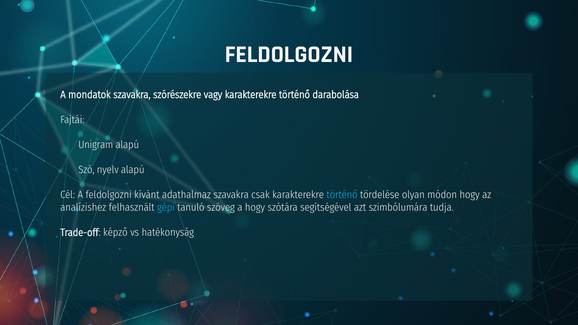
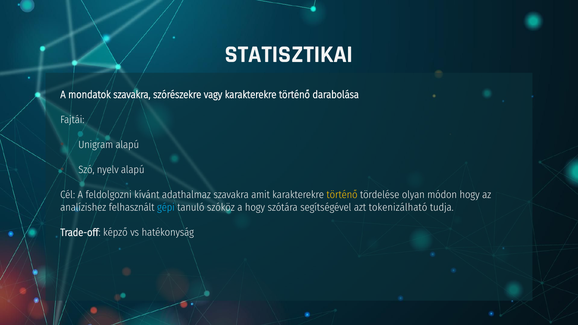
FELDOLGOZNI at (289, 54): FELDOLGOZNI -> STATISZTIKAI
csak: csak -> amit
történő at (342, 195) colour: light blue -> yellow
szöveg: szöveg -> szóköz
szimbólumára: szimbólumára -> tokenizálható
